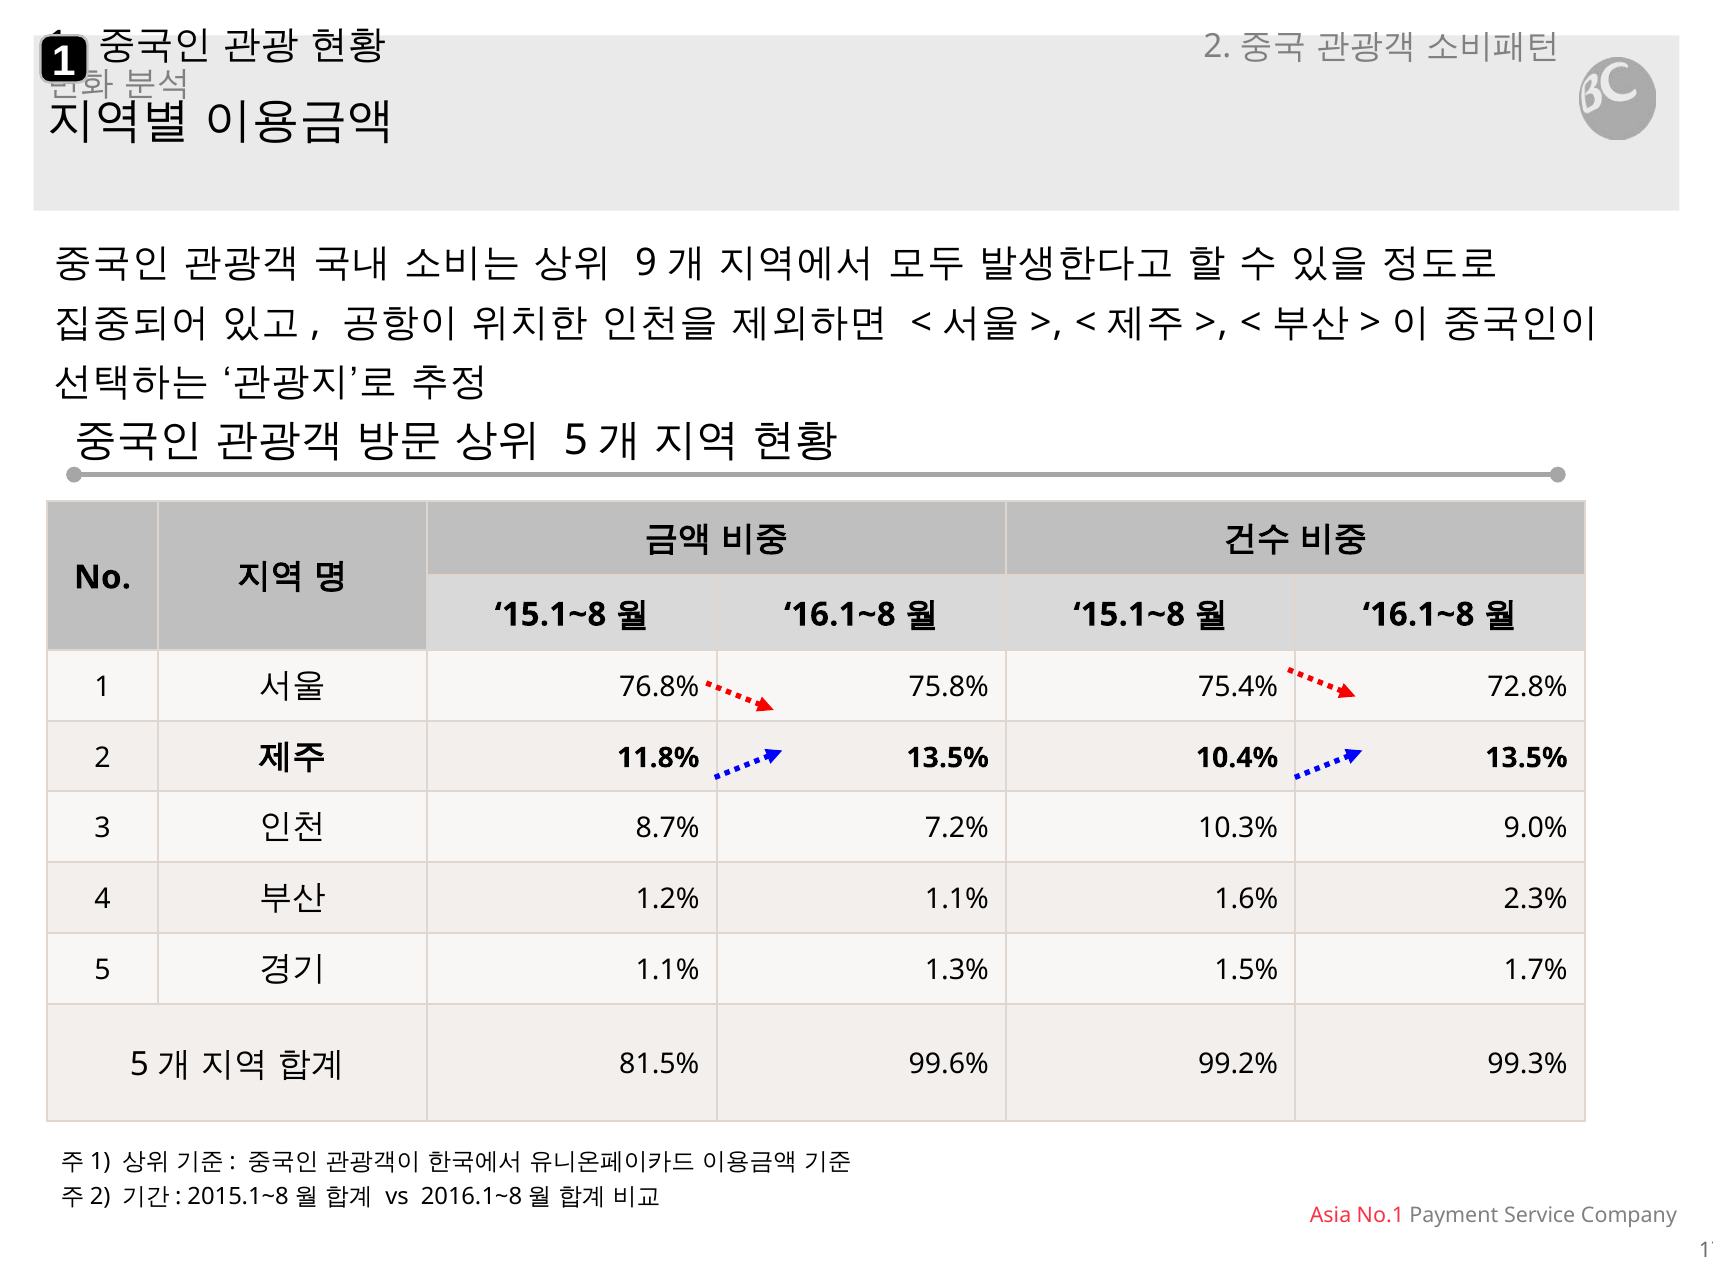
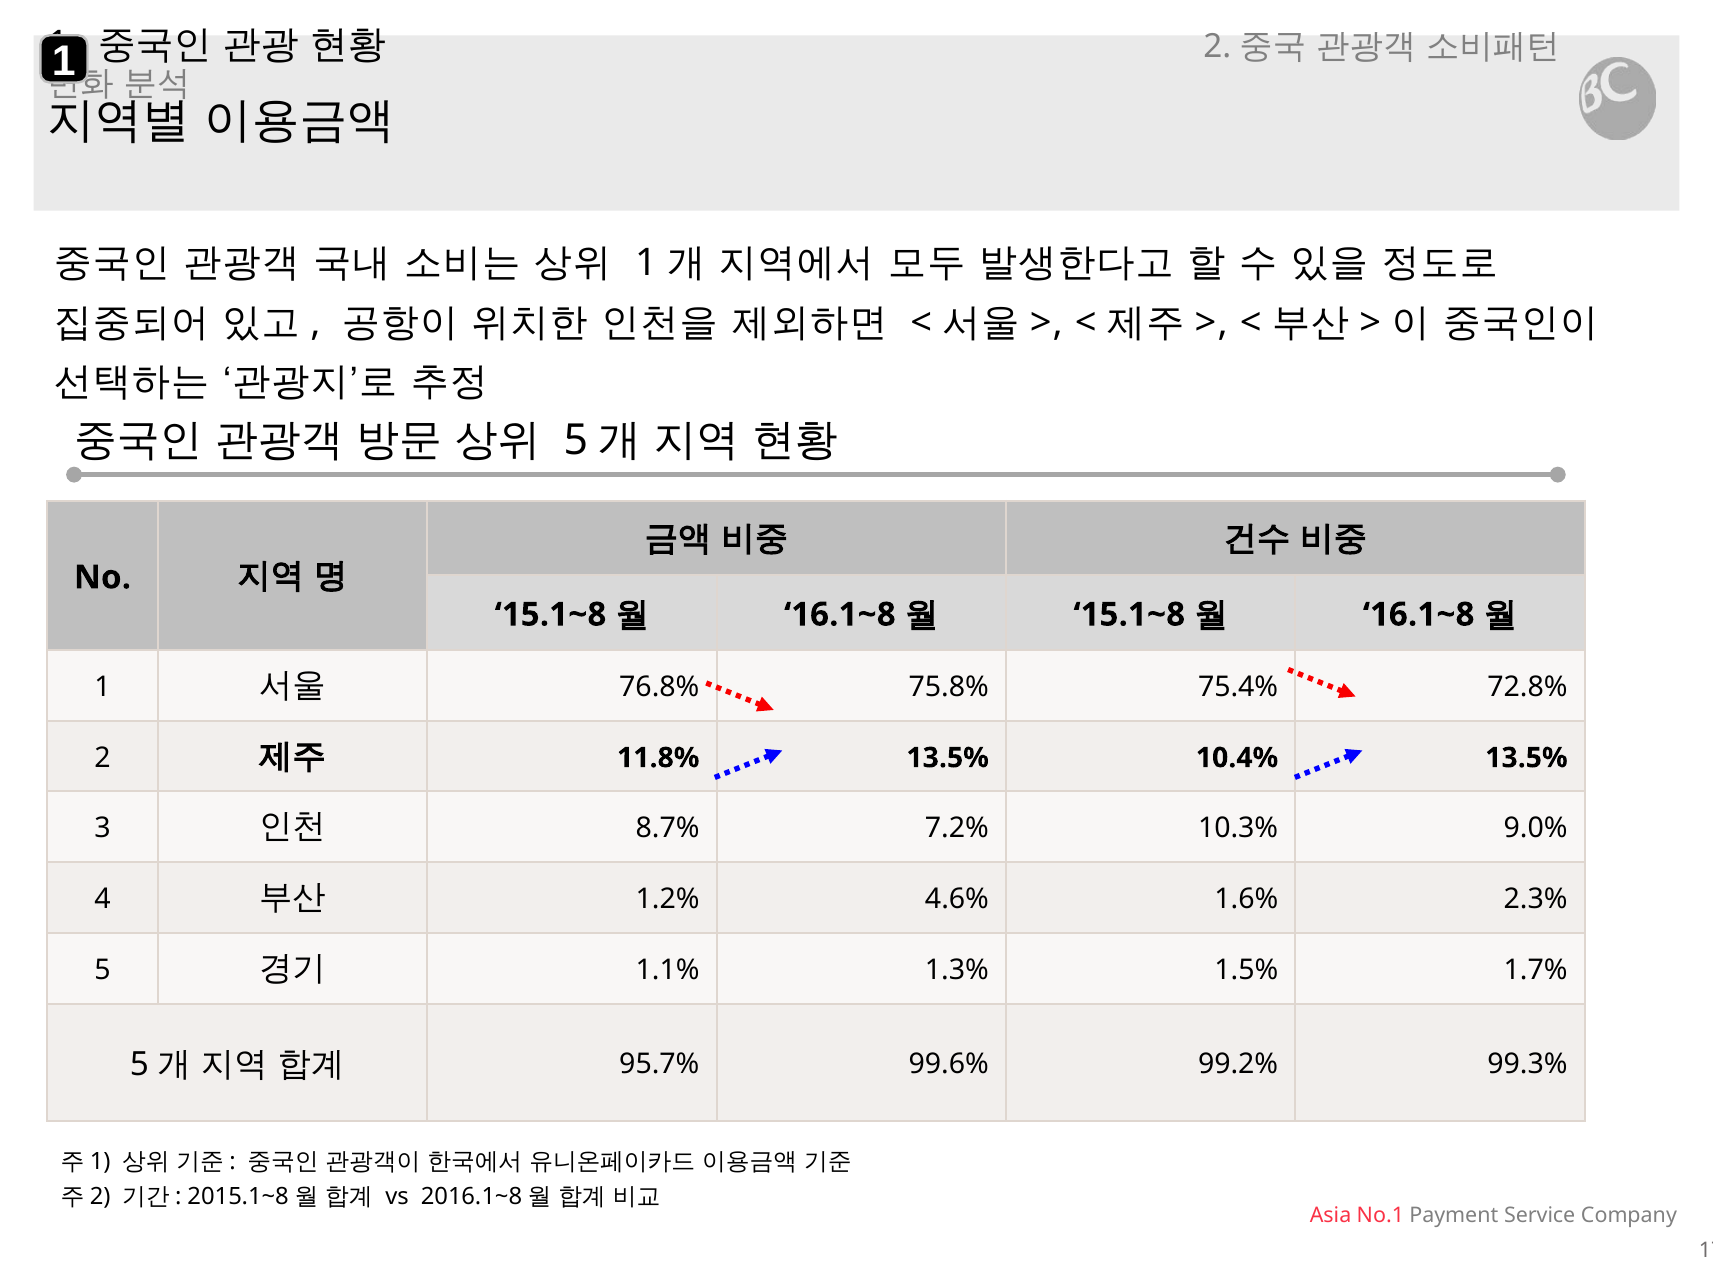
9 at (646, 263): 9 -> 1
1.2% 1.1%: 1.1% -> 4.6%
81.5%: 81.5% -> 95.7%
